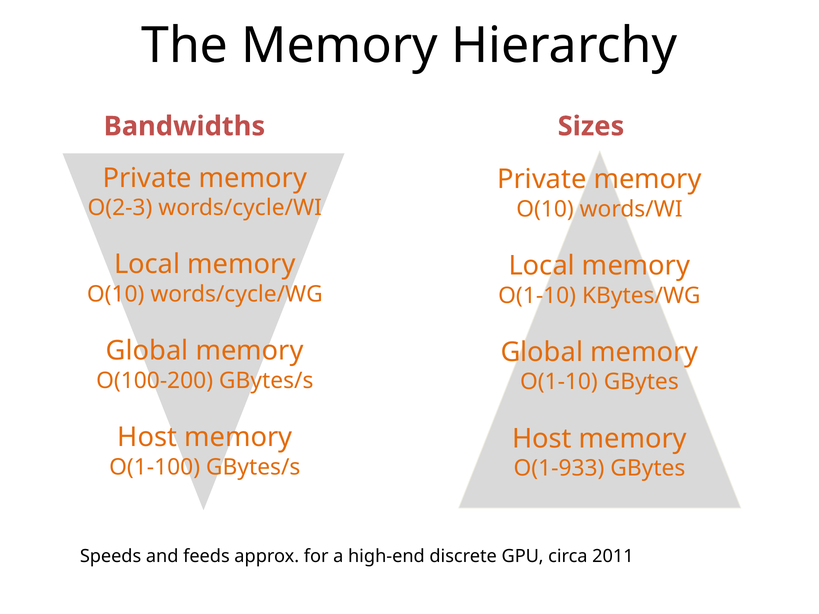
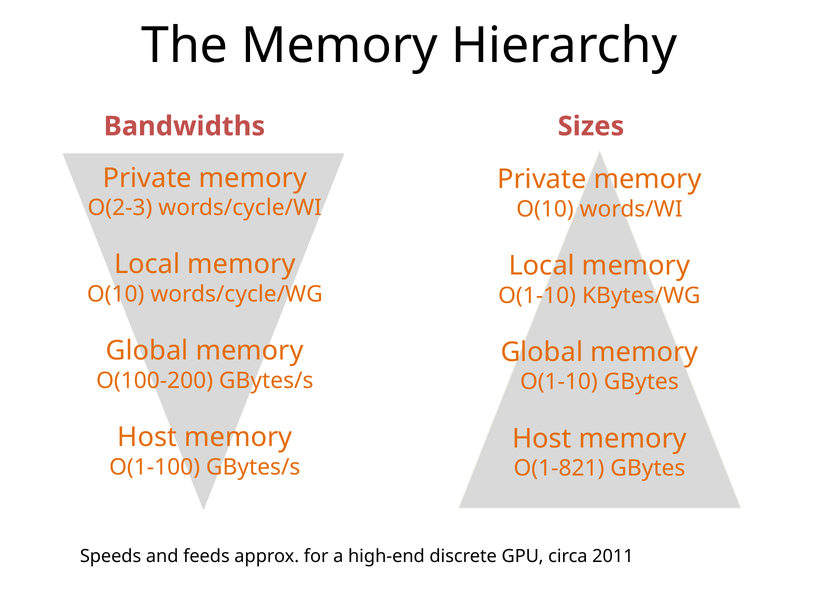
O(1-933: O(1-933 -> O(1-821
